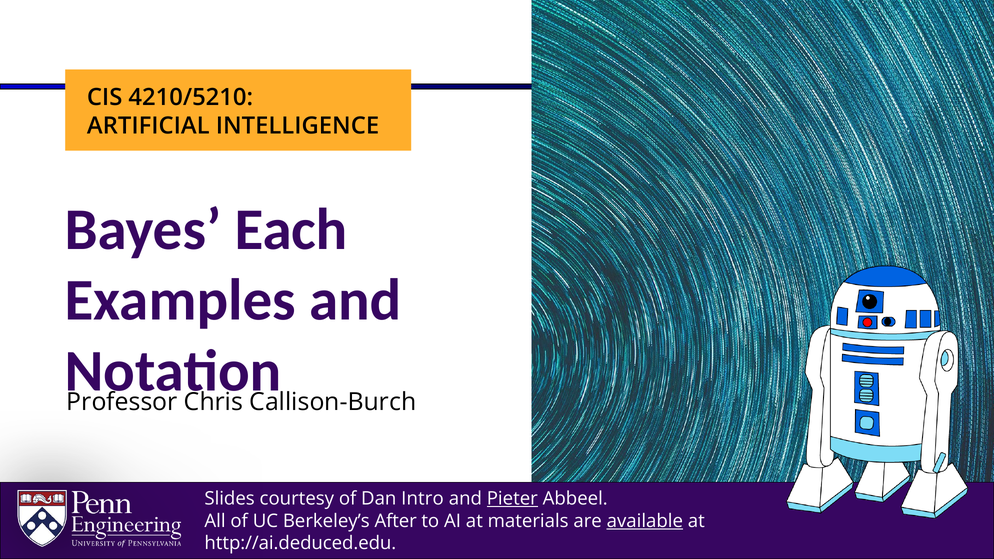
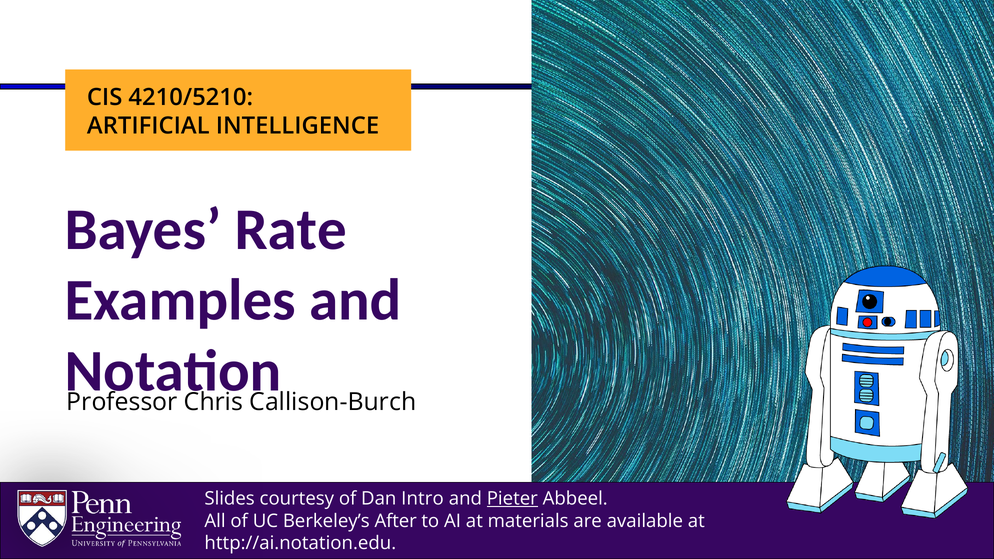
Each: Each -> Rate
available underline: present -> none
http://ai.deduced.edu: http://ai.deduced.edu -> http://ai.notation.edu
